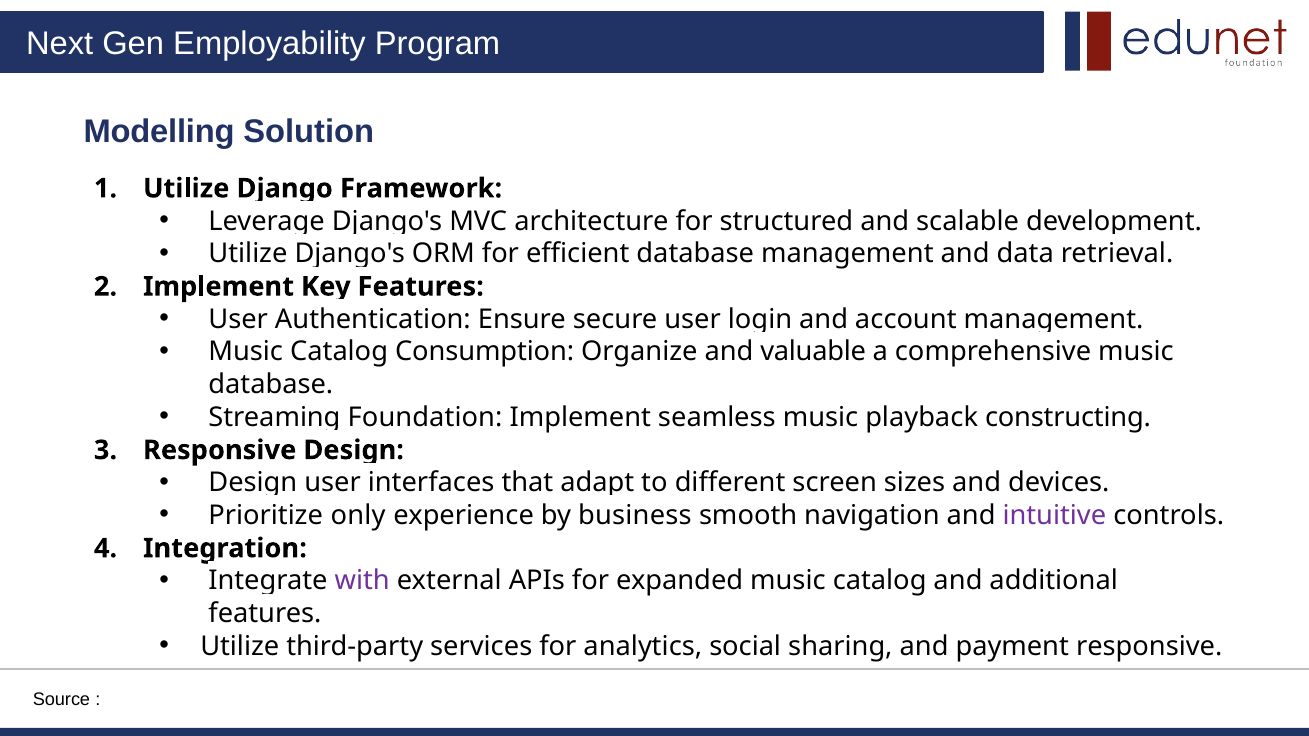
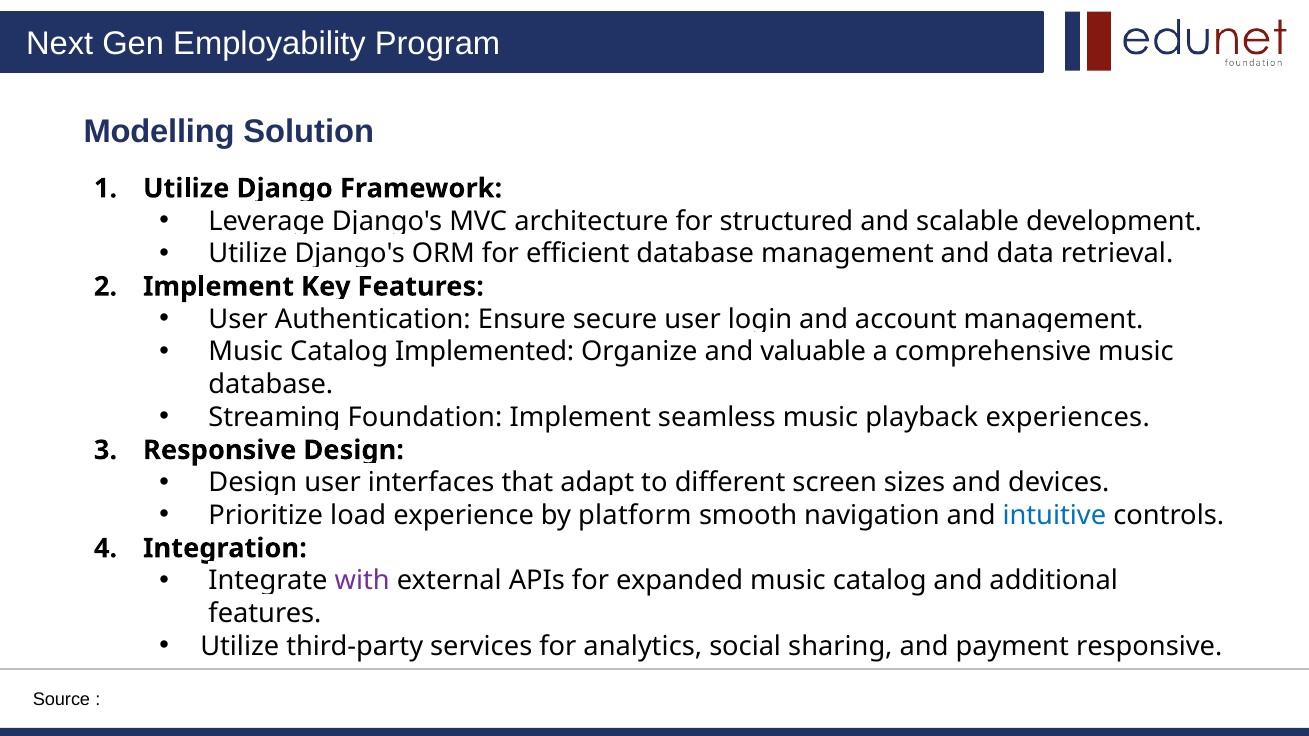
Consumption: Consumption -> Implemented
constructing: constructing -> experiences
only: only -> load
business: business -> platform
intuitive colour: purple -> blue
